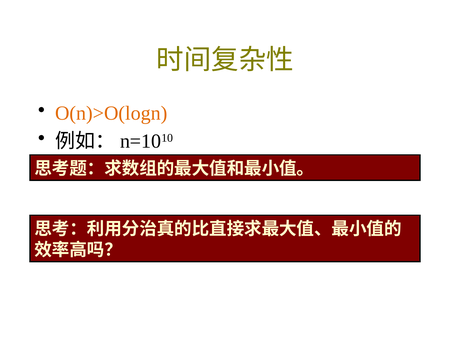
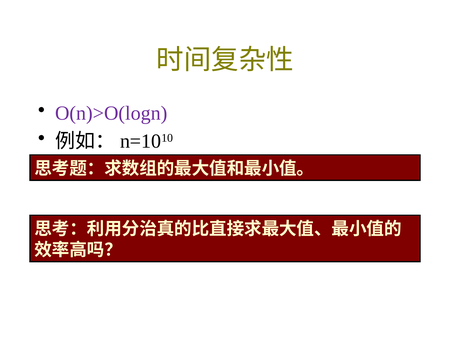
O(n)>O(logn colour: orange -> purple
